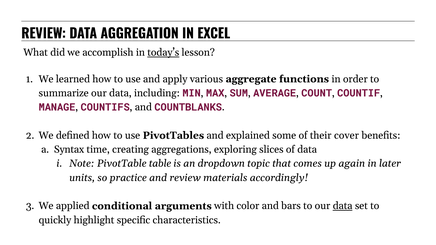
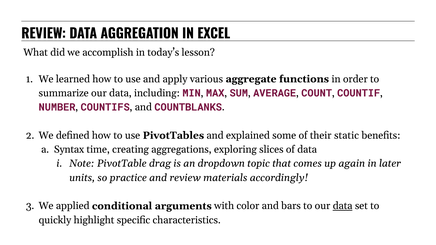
today’s underline: present -> none
MANAGE: MANAGE -> NUMBER
cover: cover -> static
table: table -> drag
